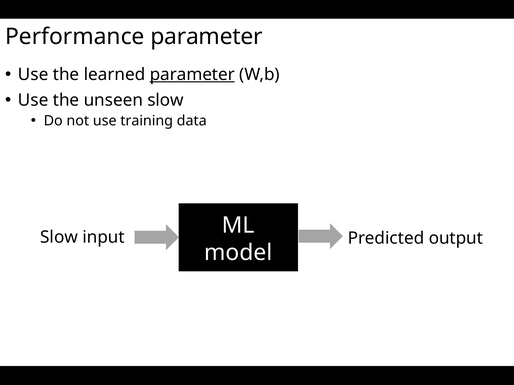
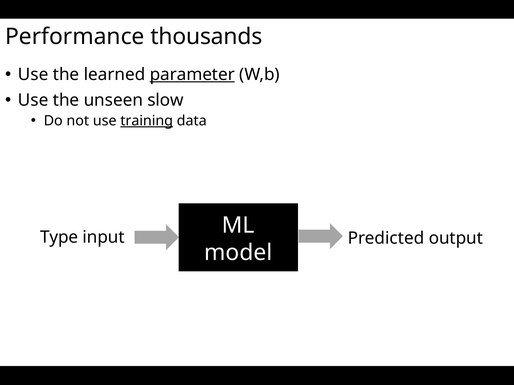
Performance parameter: parameter -> thousands
training underline: none -> present
Slow at (59, 238): Slow -> Type
